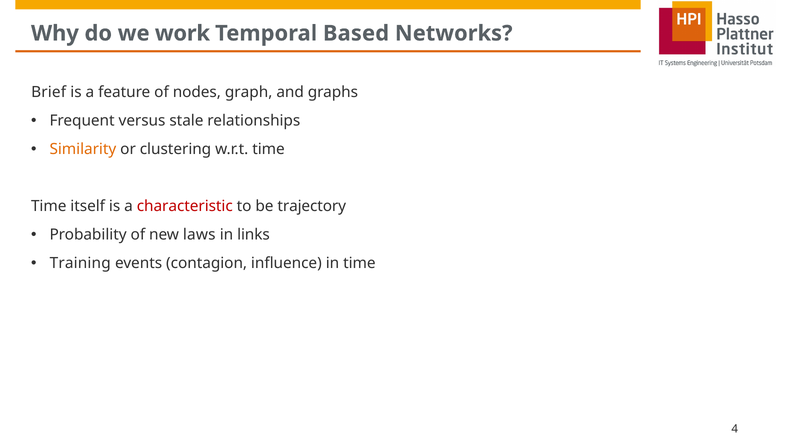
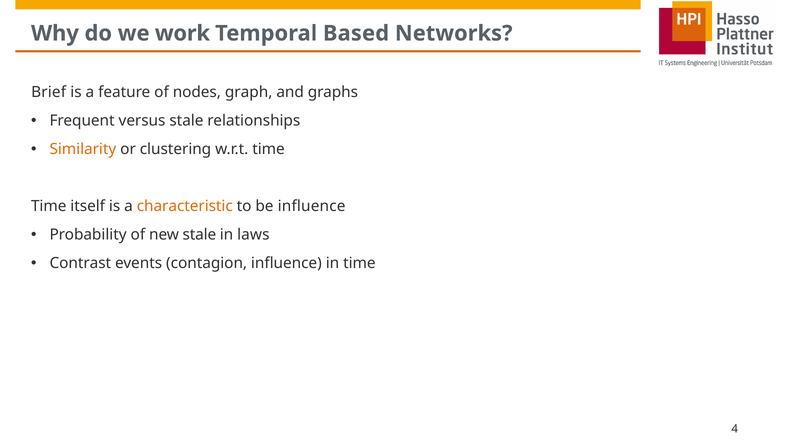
characteristic colour: red -> orange
be trajectory: trajectory -> influence
new laws: laws -> stale
links: links -> laws
Training: Training -> Contrast
